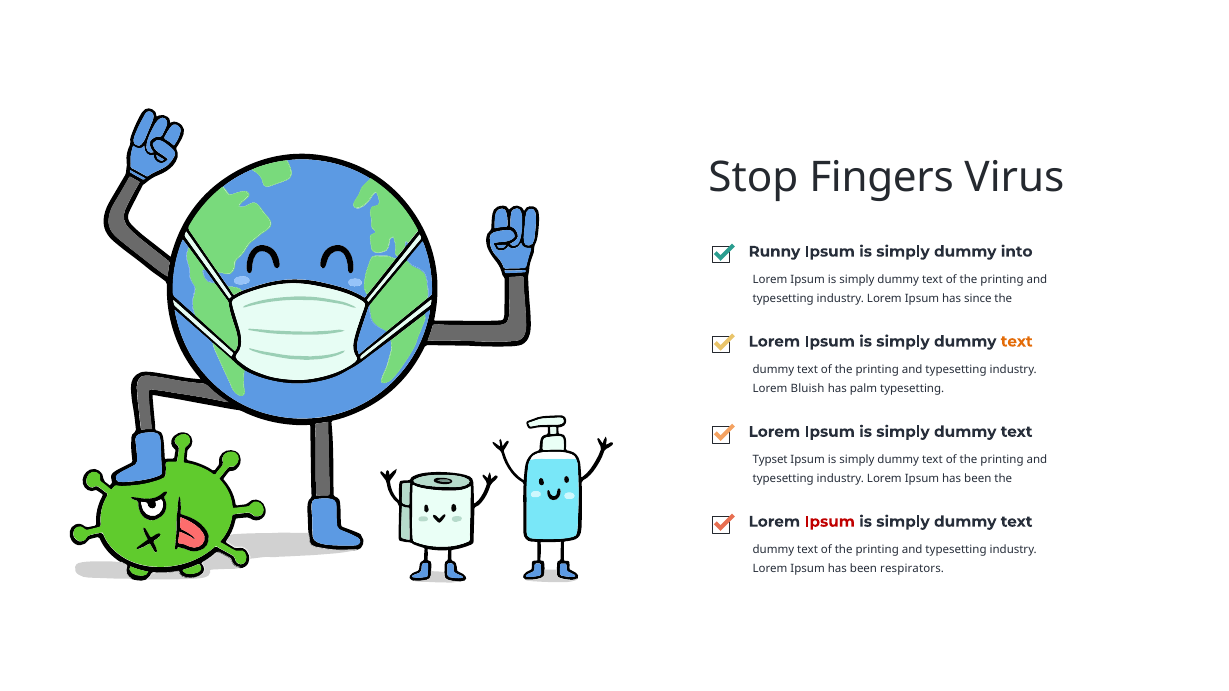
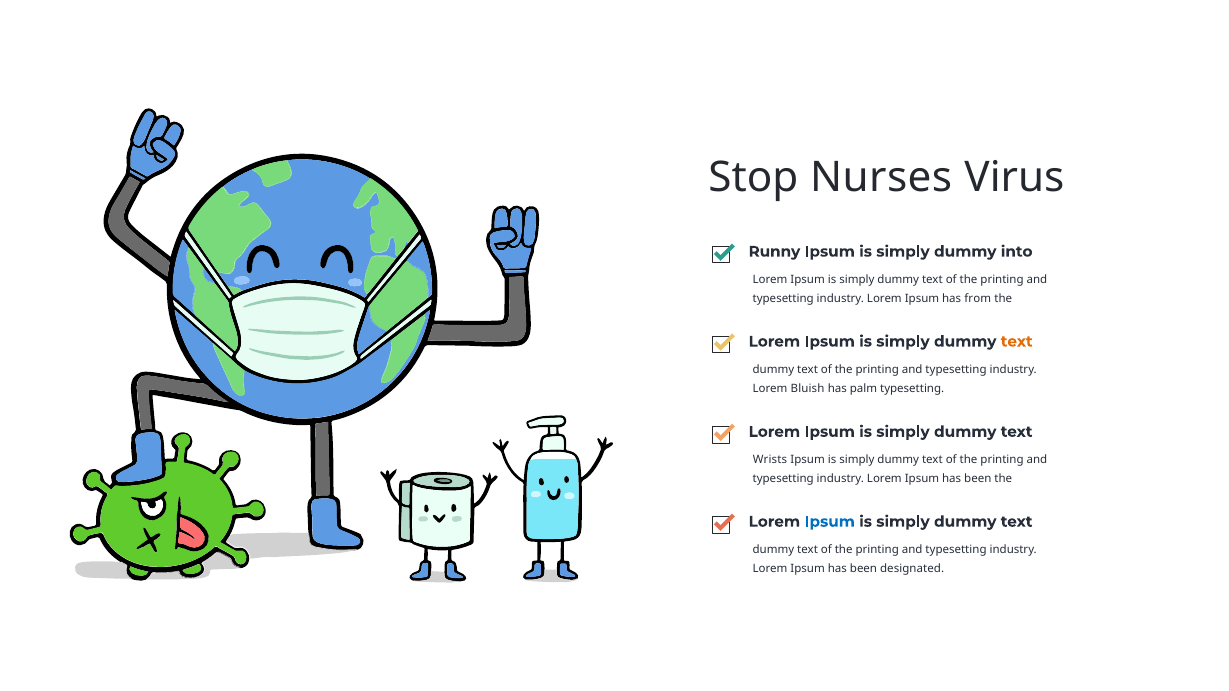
Fingers: Fingers -> Nurses
since: since -> from
Typset: Typset -> Wrists
Ipsum at (830, 522) colour: red -> blue
respirators: respirators -> designated
